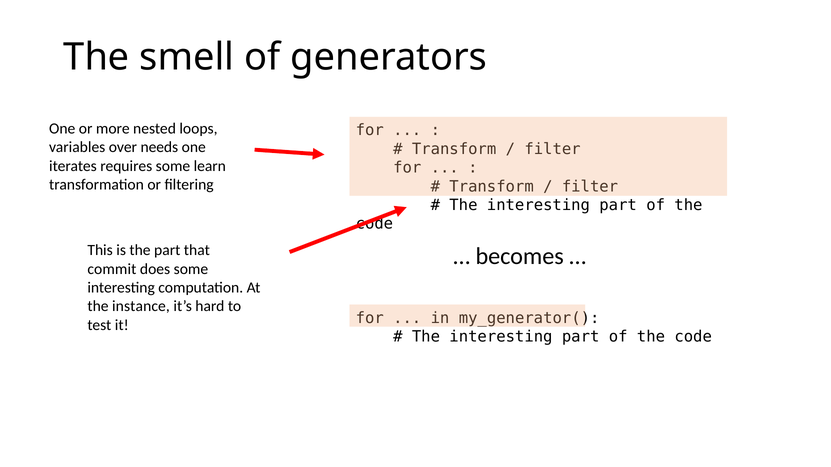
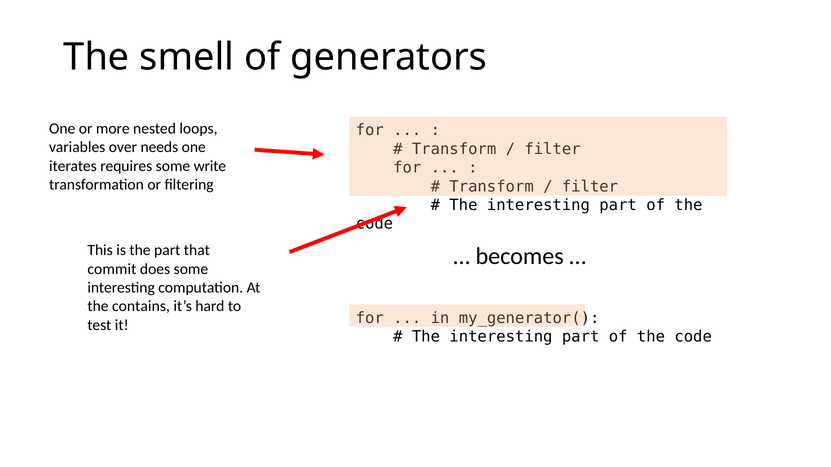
learn: learn -> write
instance: instance -> contains
